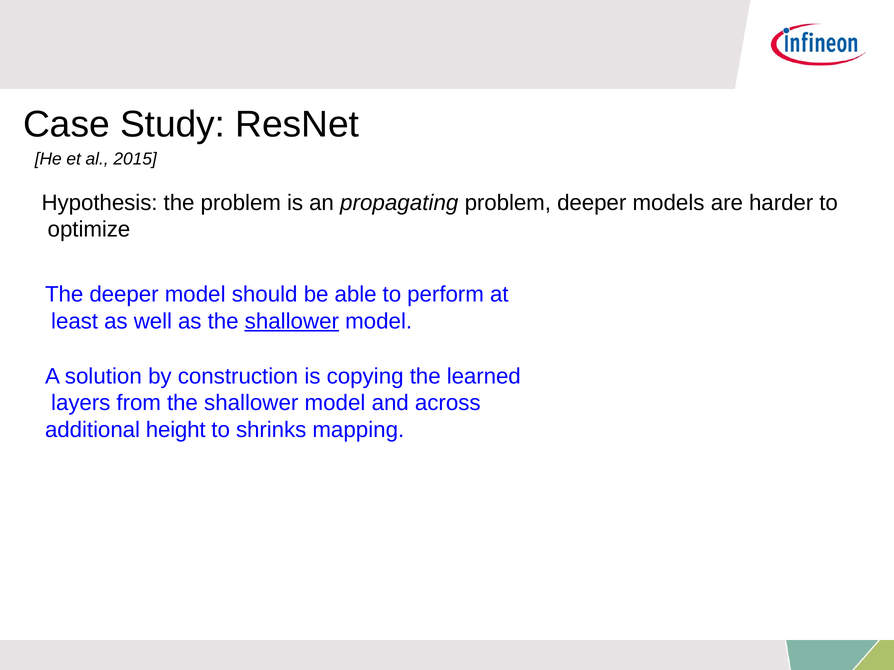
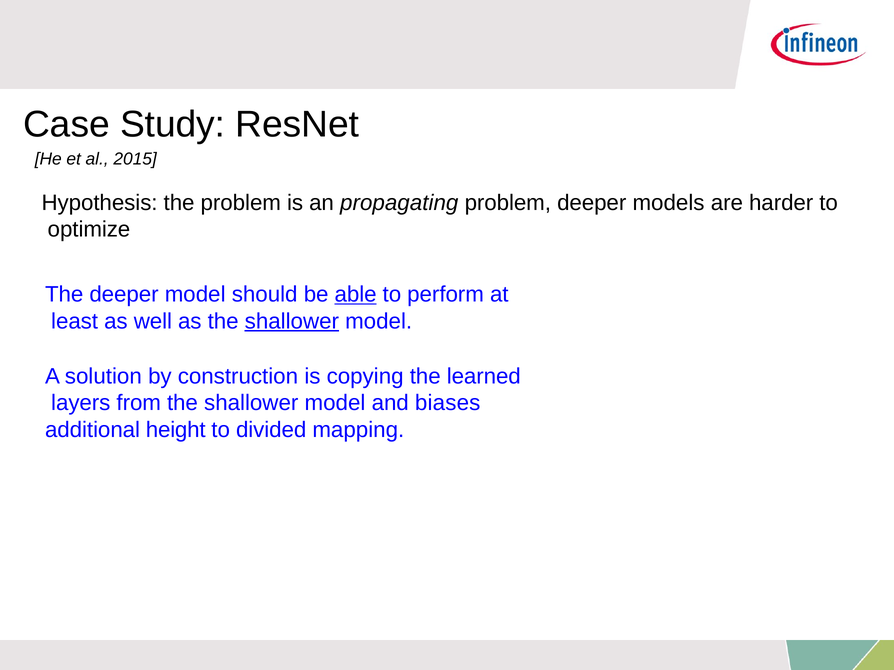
able underline: none -> present
across: across -> biases
shrinks: shrinks -> divided
